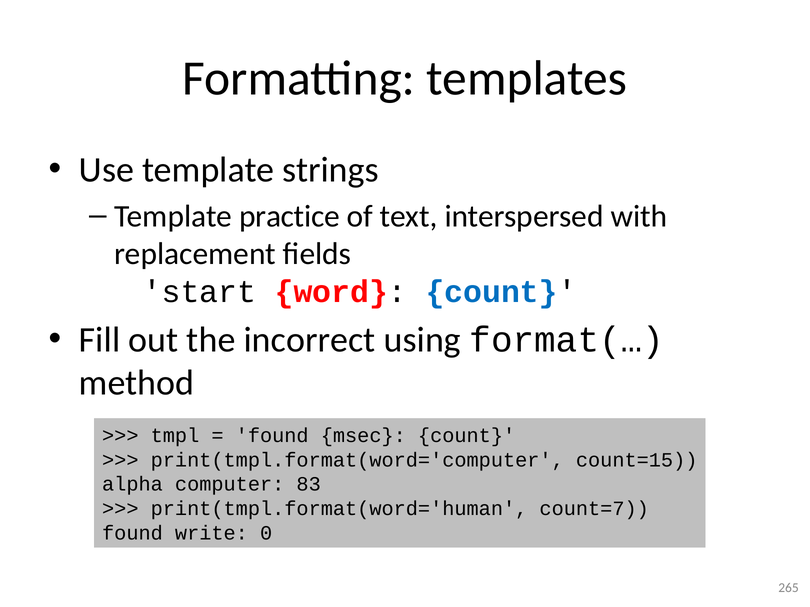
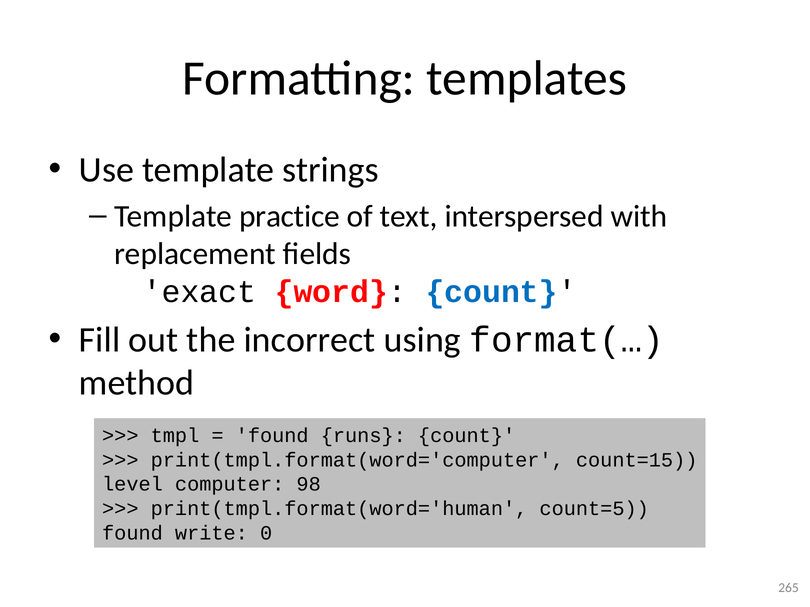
start: start -> exact
msec: msec -> runs
alpha: alpha -> level
83: 83 -> 98
count=7: count=7 -> count=5
